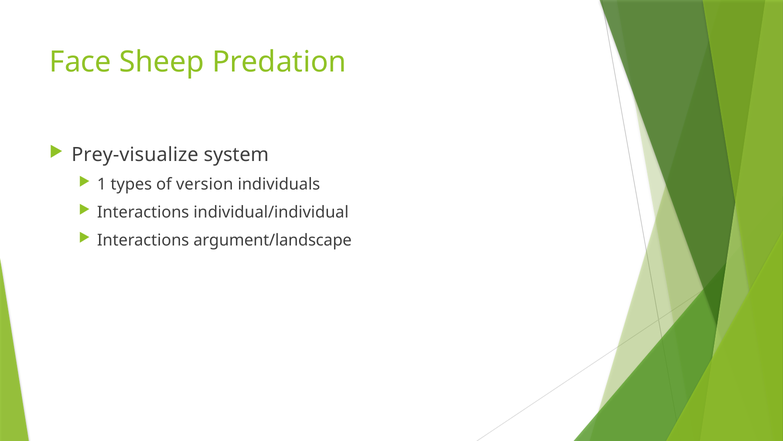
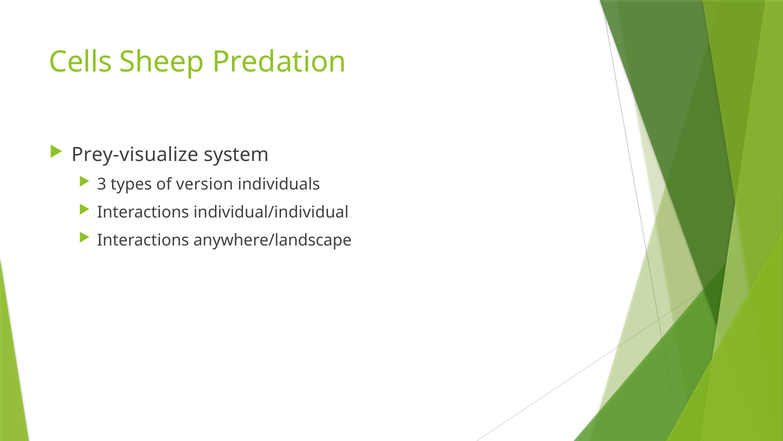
Face: Face -> Cells
1: 1 -> 3
argument/landscape: argument/landscape -> anywhere/landscape
